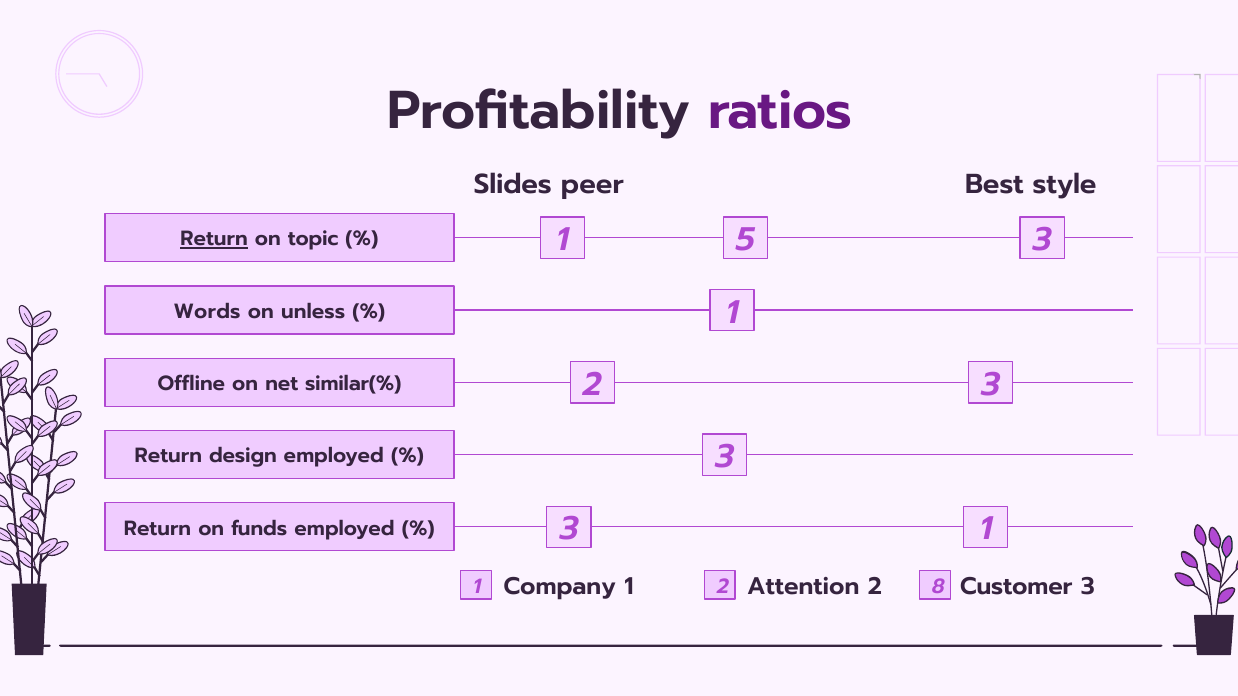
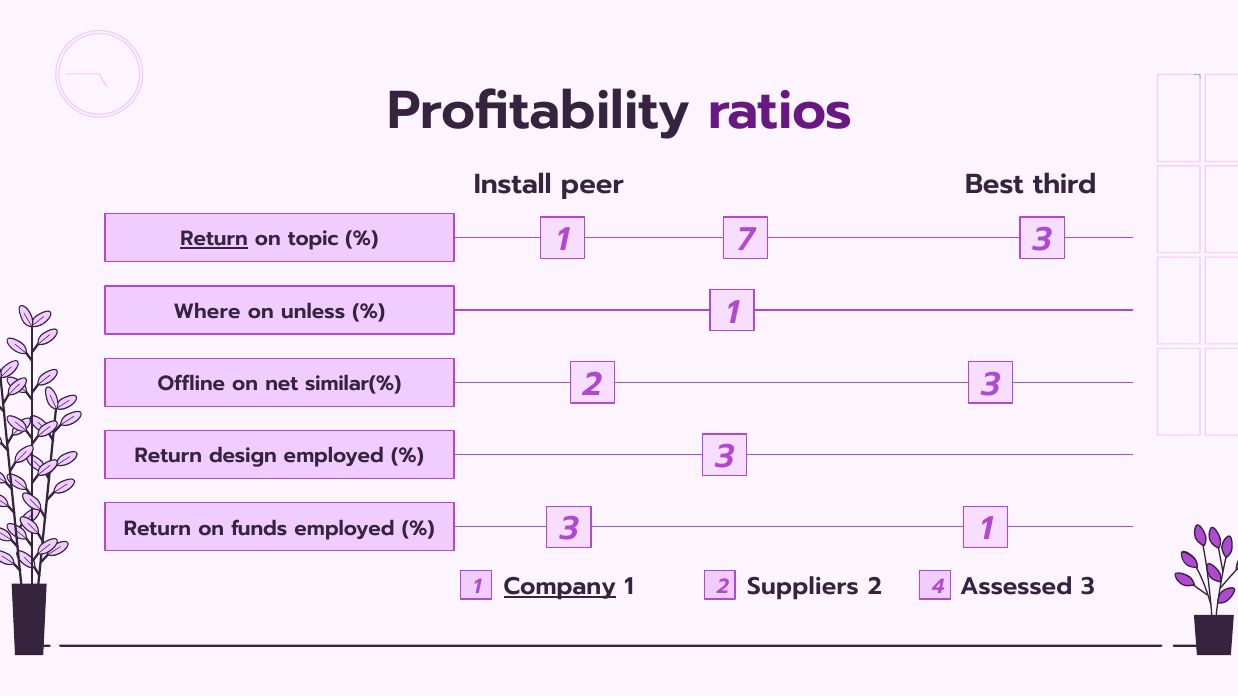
Slides: Slides -> Install
style: style -> third
5: 5 -> 7
Words: Words -> Where
Company underline: none -> present
Attention: Attention -> Suppliers
Customer: Customer -> Assessed
8: 8 -> 4
